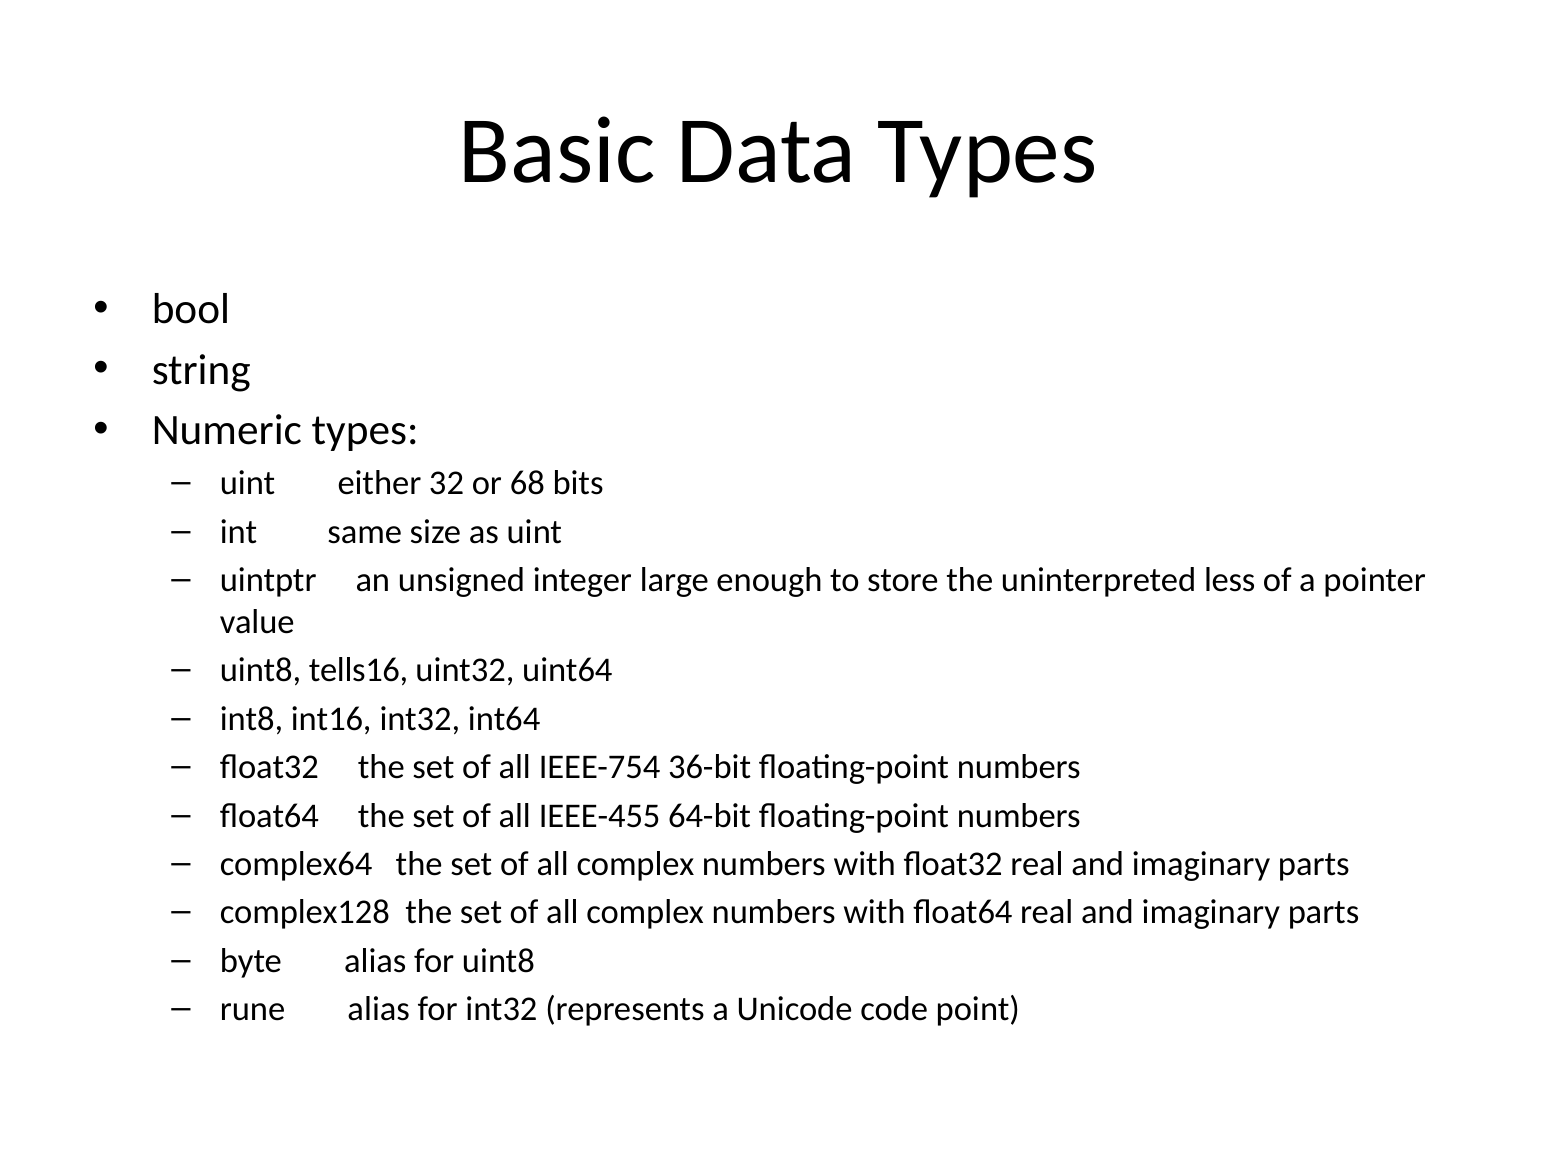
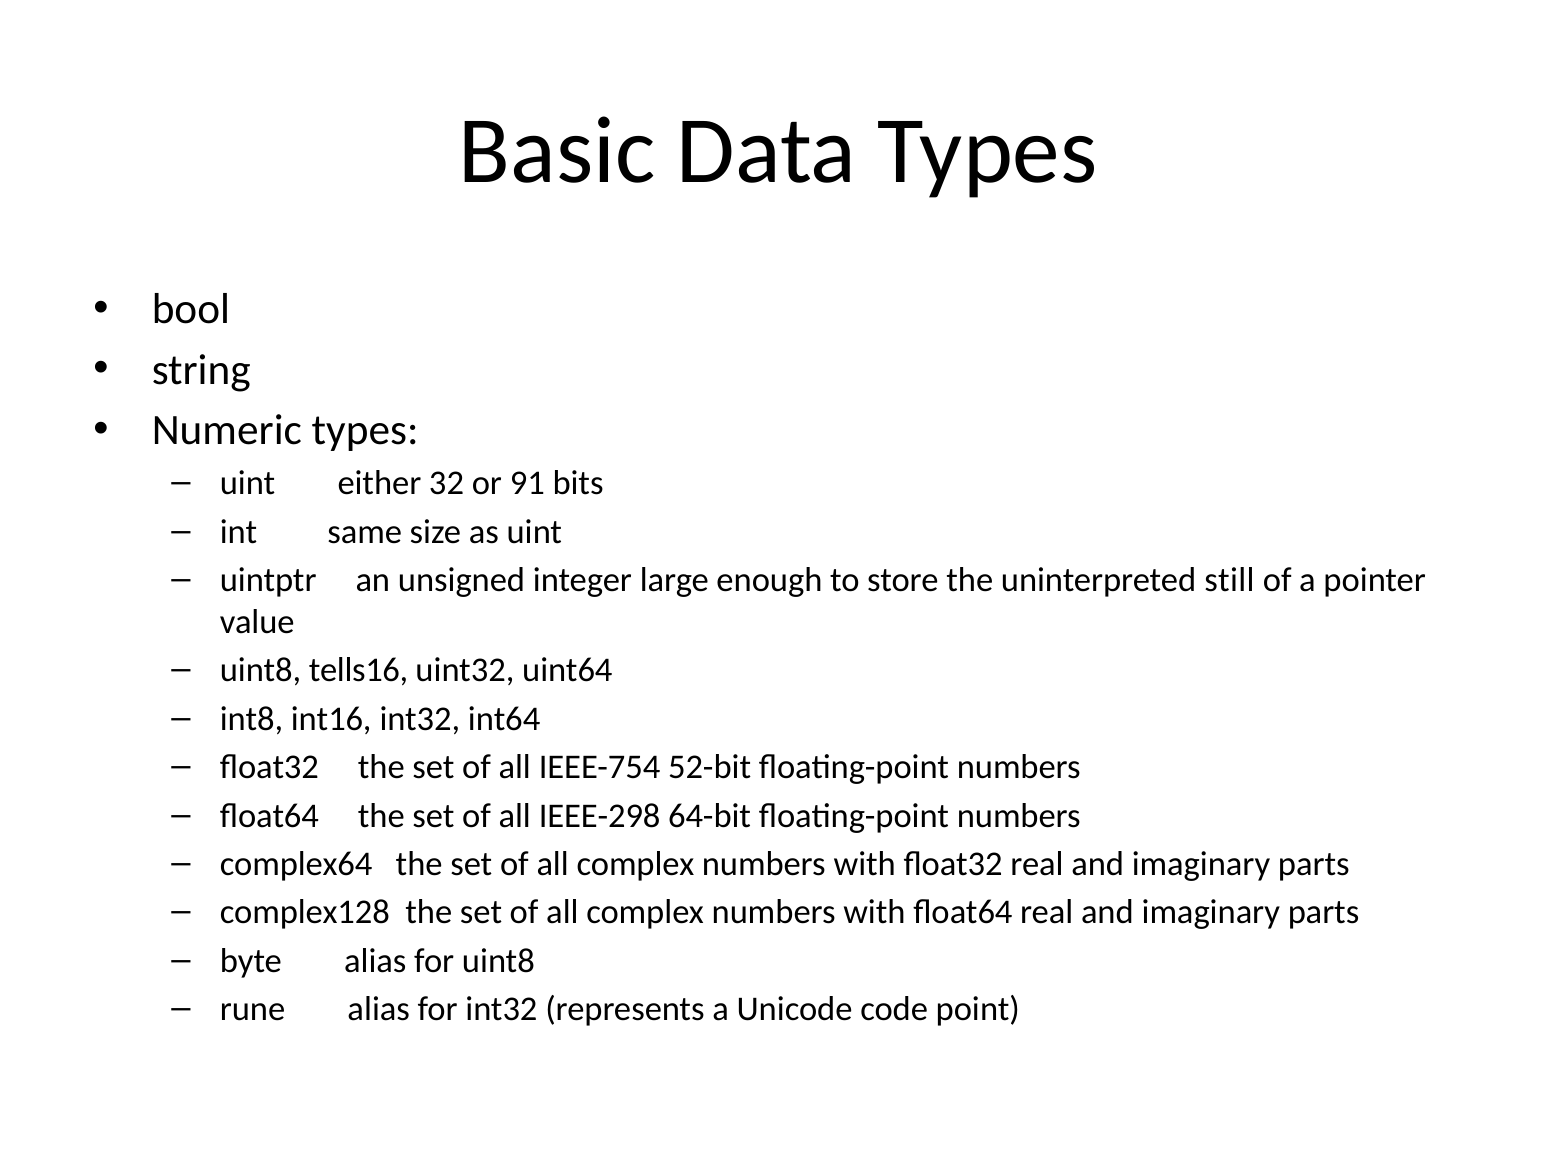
68: 68 -> 91
less: less -> still
36-bit: 36-bit -> 52-bit
IEEE-455: IEEE-455 -> IEEE-298
